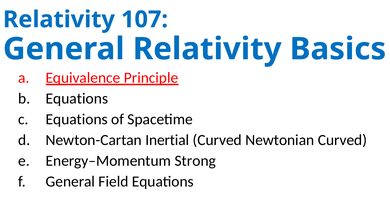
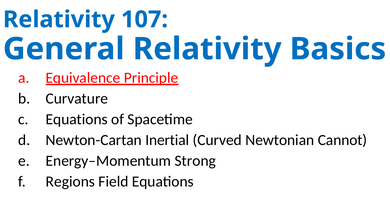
Equations at (77, 99): Equations -> Curvature
Newtonian Curved: Curved -> Cannot
General at (70, 182): General -> Regions
